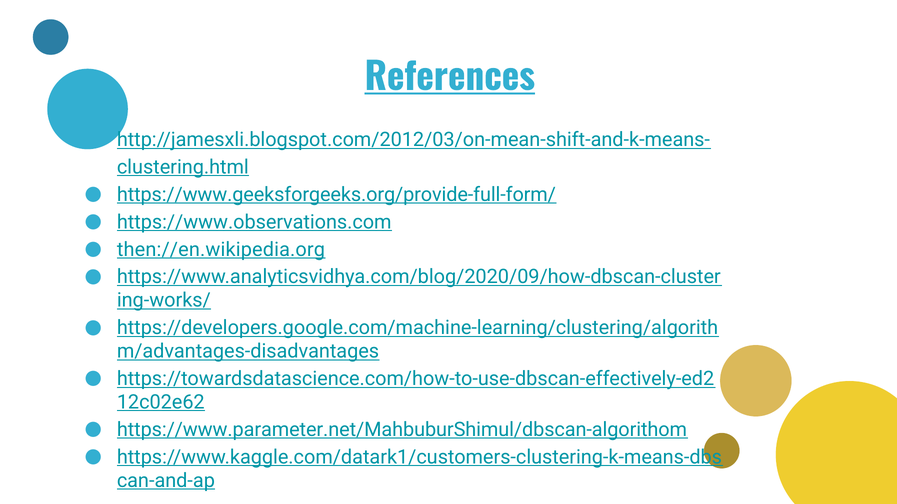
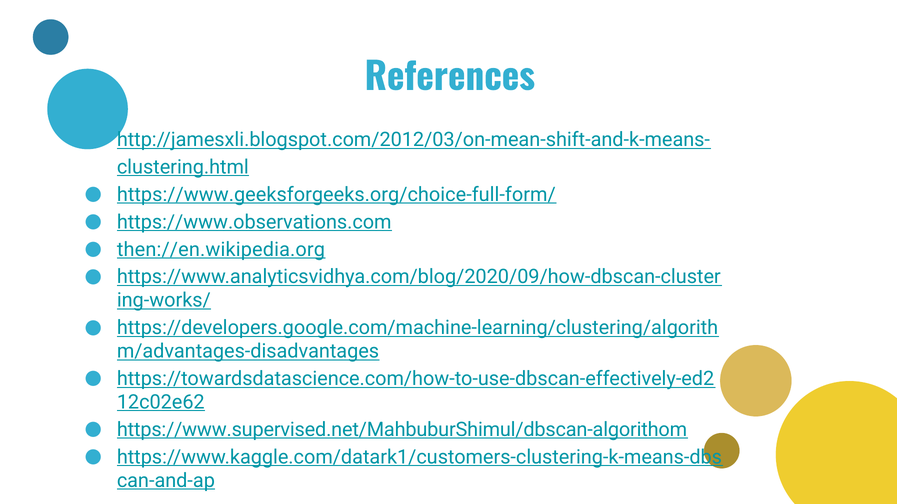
References underline: present -> none
https://www.geeksforgeeks.org/provide-full-form/: https://www.geeksforgeeks.org/provide-full-form/ -> https://www.geeksforgeeks.org/choice-full-form/
https://www.parameter.net/MahbuburShimul/dbscan-algorithom: https://www.parameter.net/MahbuburShimul/dbscan-algorithom -> https://www.supervised.net/MahbuburShimul/dbscan-algorithom
